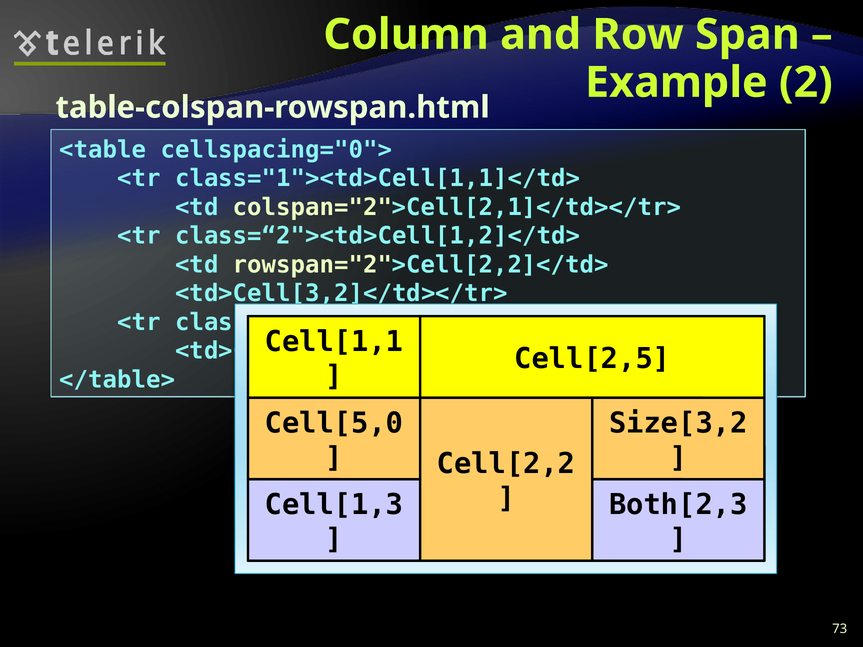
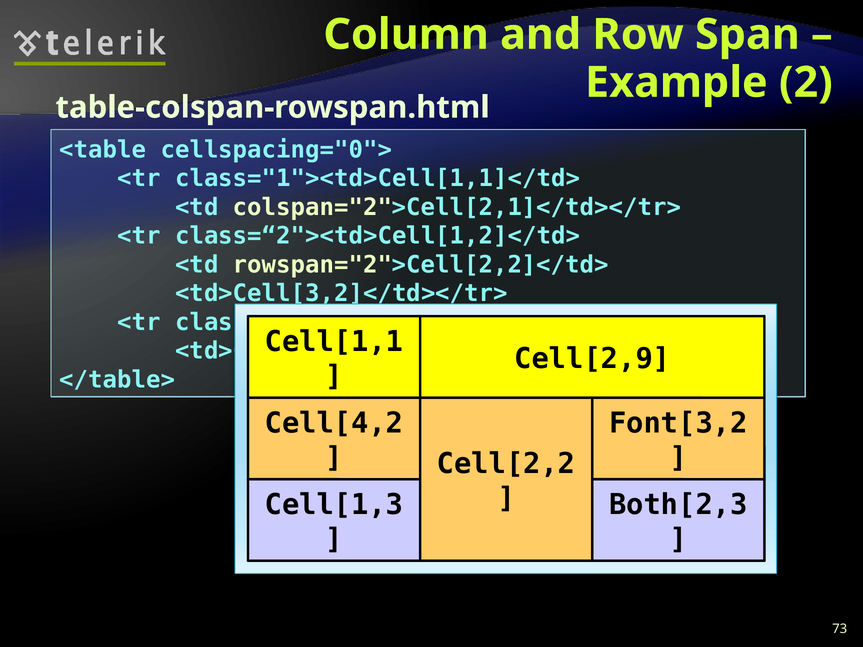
Cell[2,5: Cell[2,5 -> Cell[2,9
Cell[5,0: Cell[5,0 -> Cell[4,2
Size[3,2: Size[3,2 -> Font[3,2
